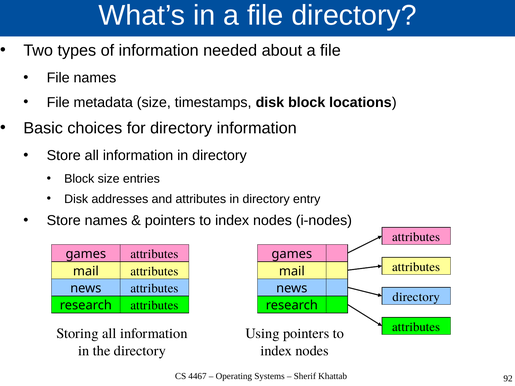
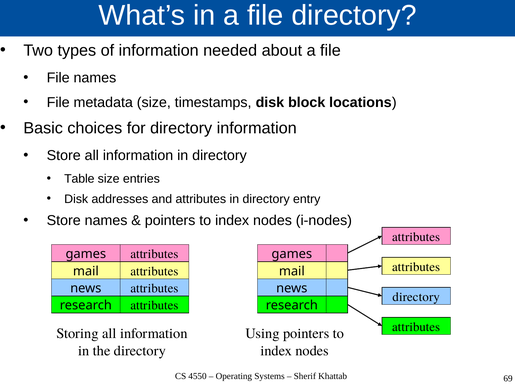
Block at (79, 179): Block -> Table
4467: 4467 -> 4550
92: 92 -> 69
